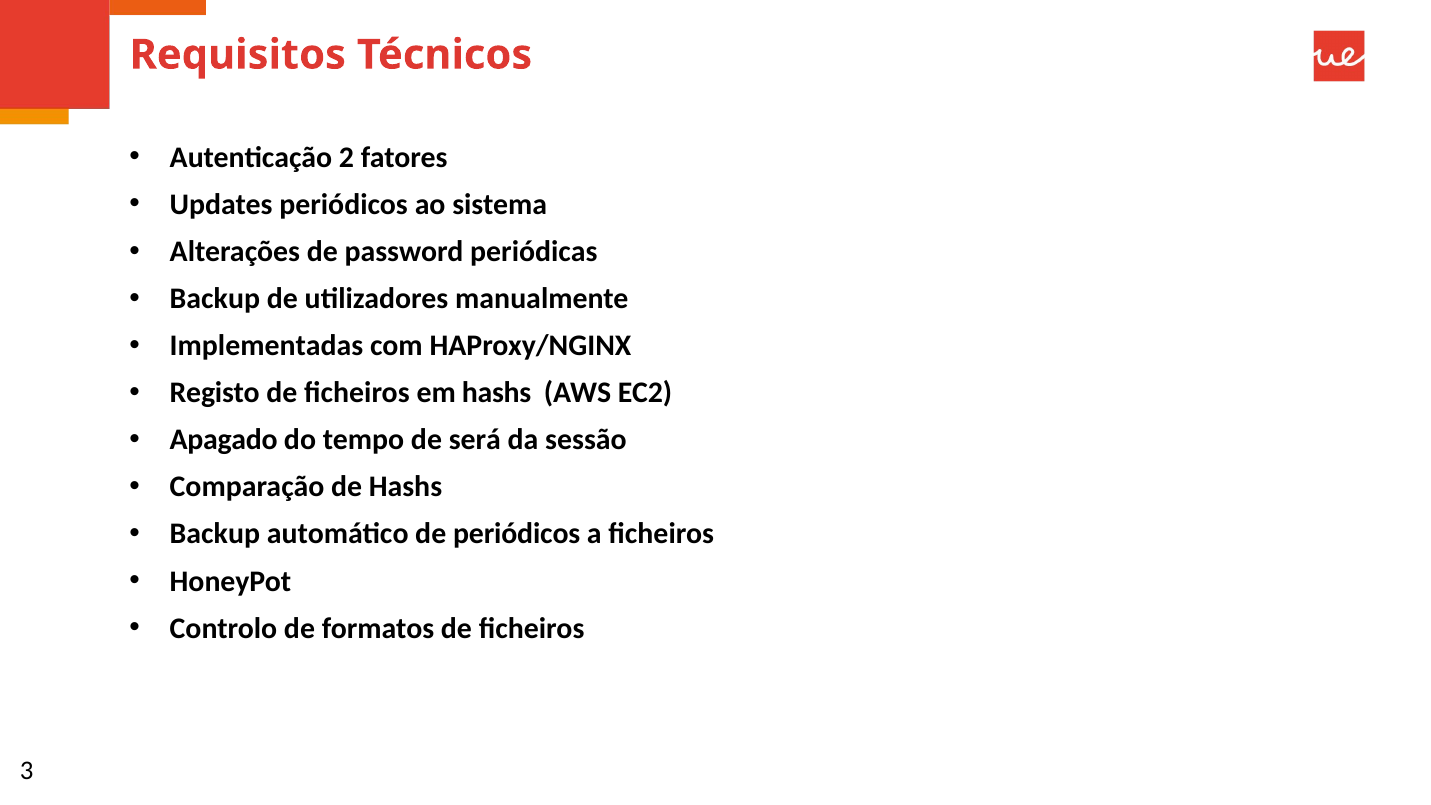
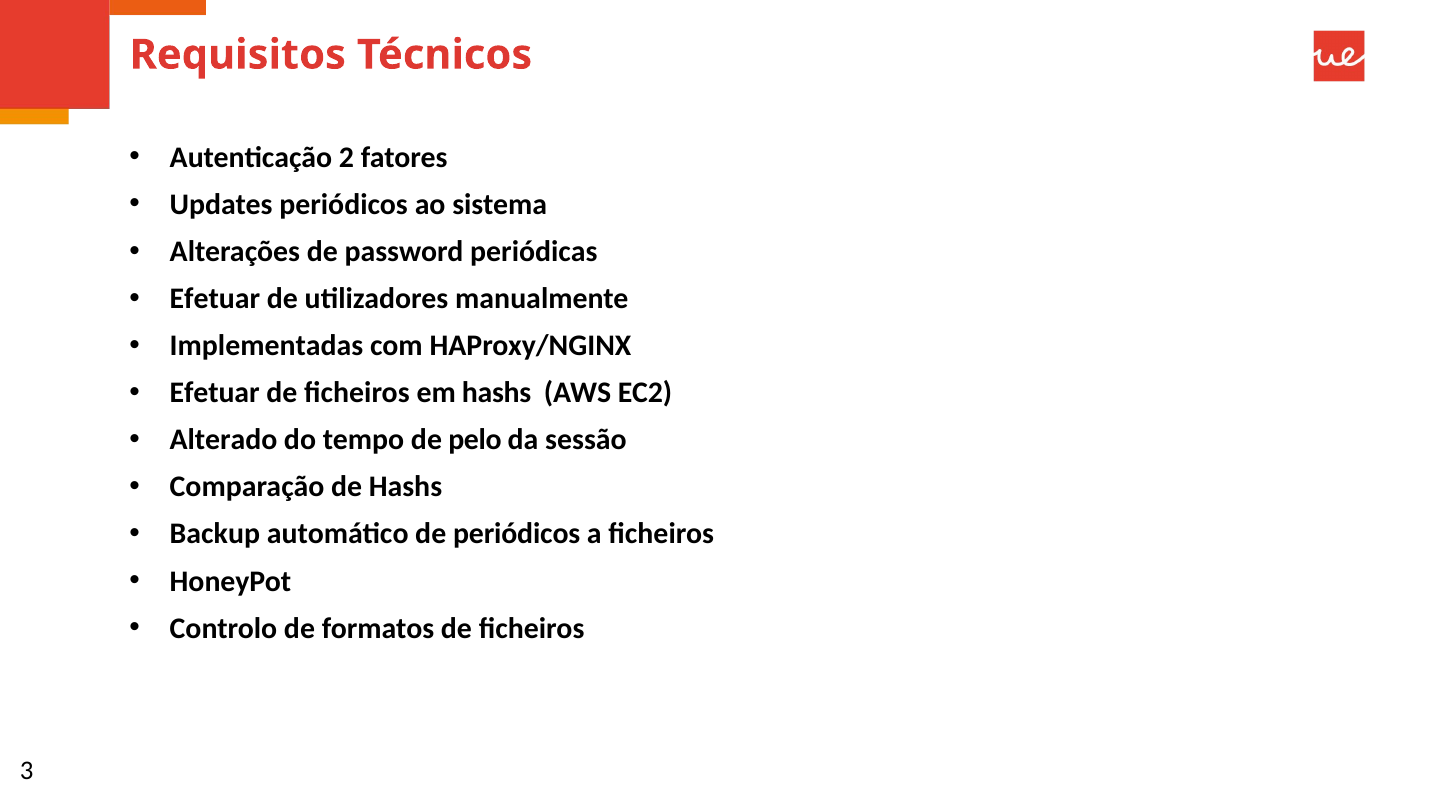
Backup at (215, 299): Backup -> Efetuar
Registo at (215, 393): Registo -> Efetuar
Apagado: Apagado -> Alterado
será: será -> pelo
